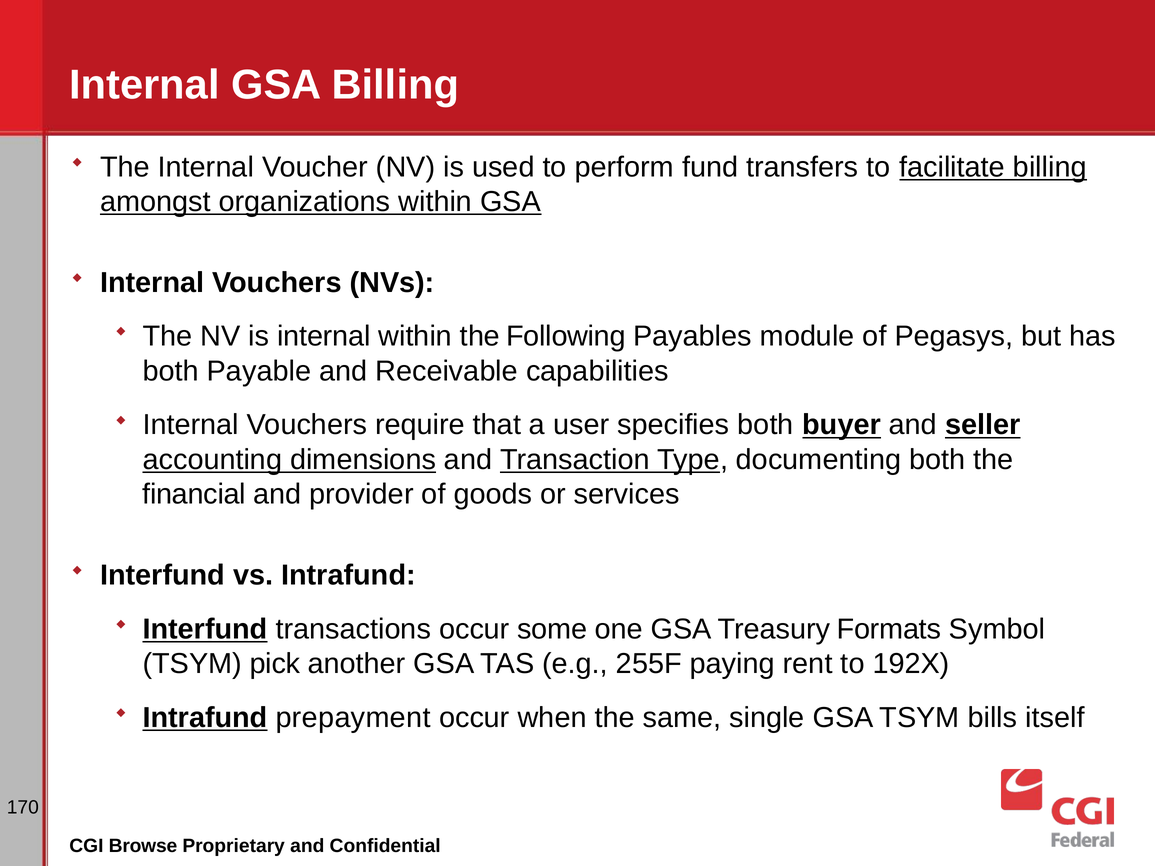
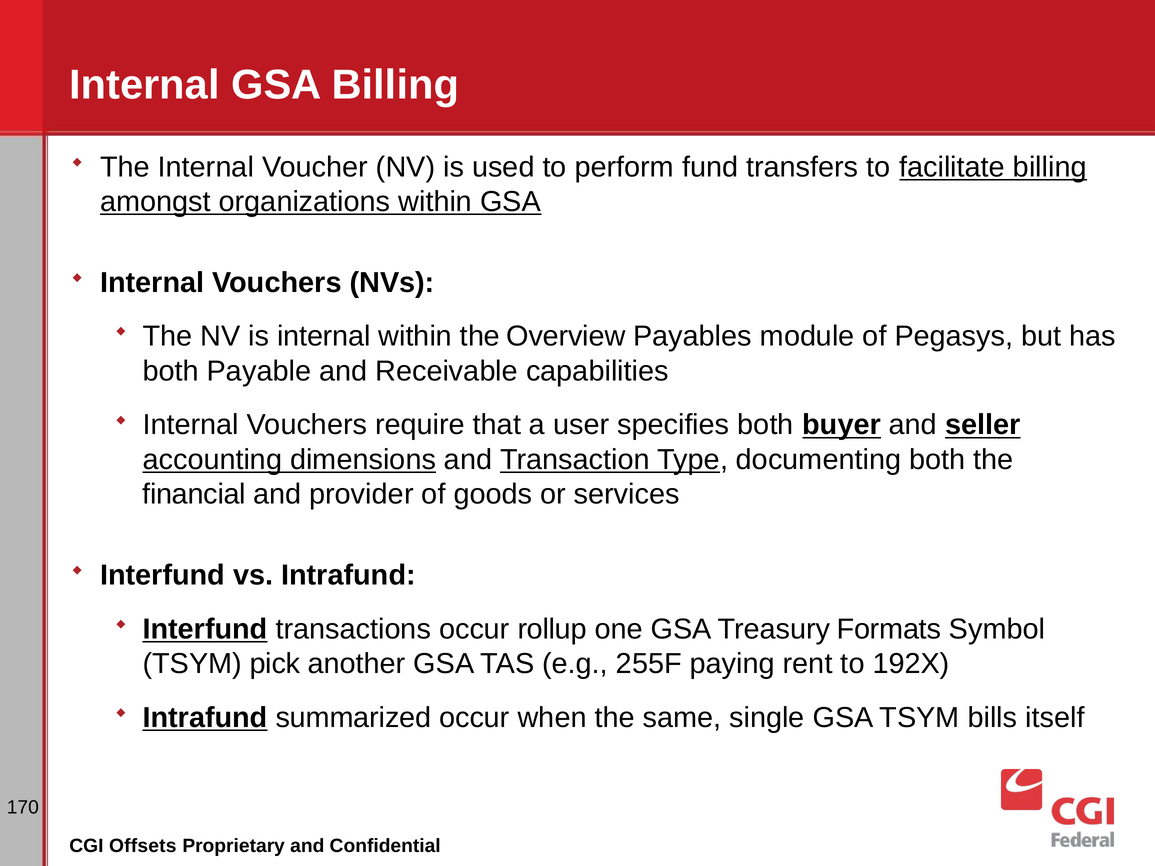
Following: Following -> Overview
some: some -> rollup
prepayment: prepayment -> summarized
Browse: Browse -> Offsets
